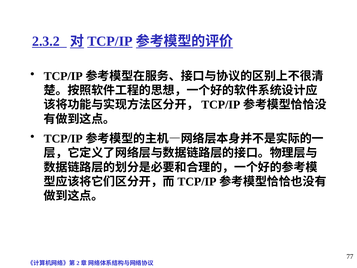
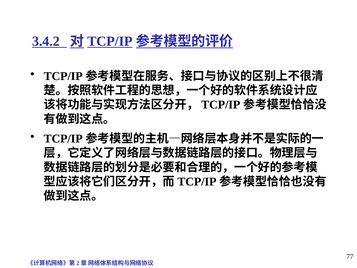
2.3.2: 2.3.2 -> 3.4.2
